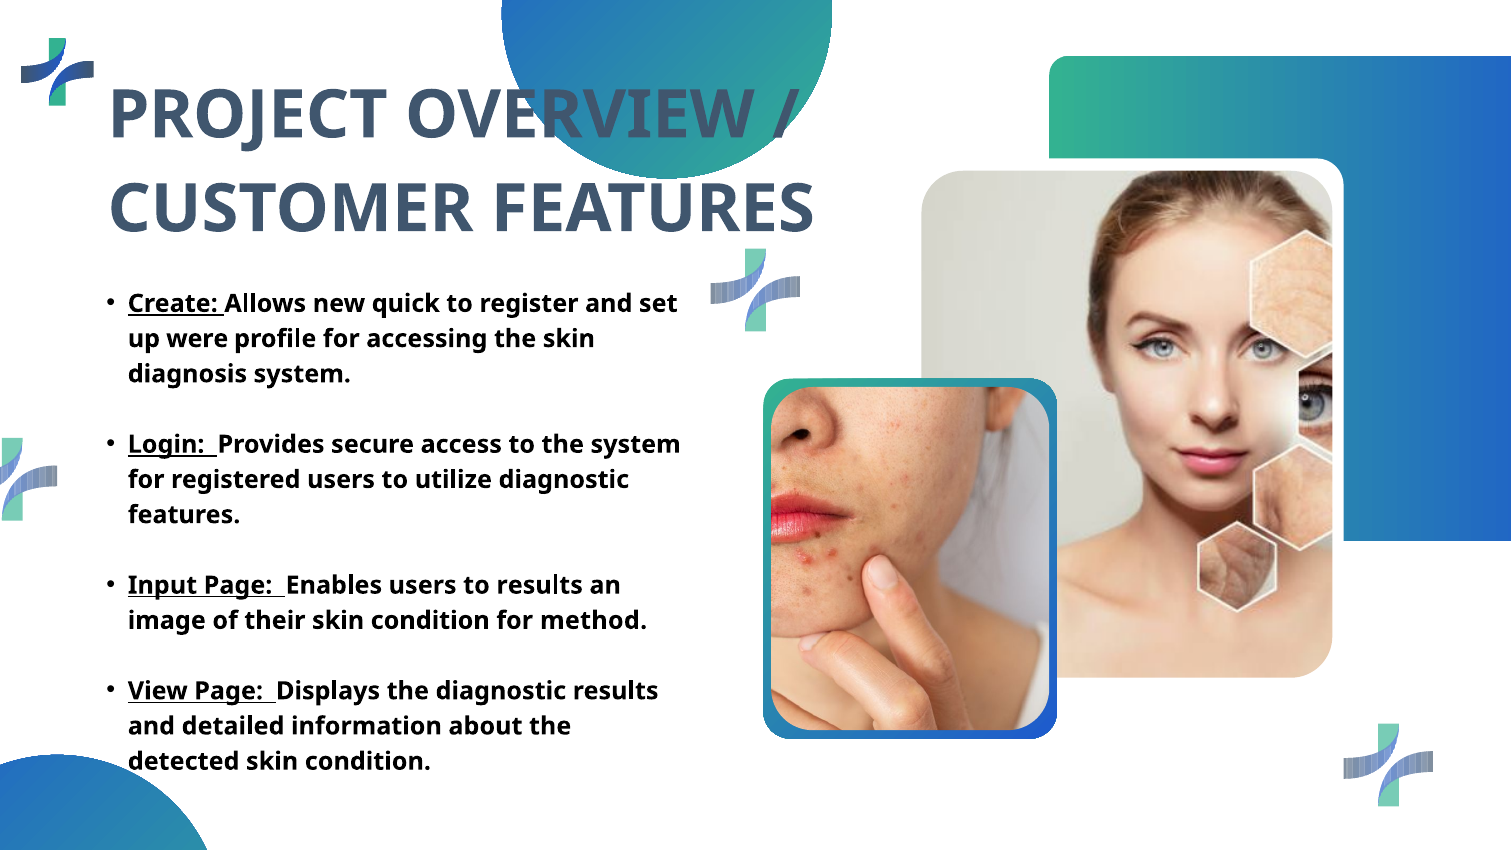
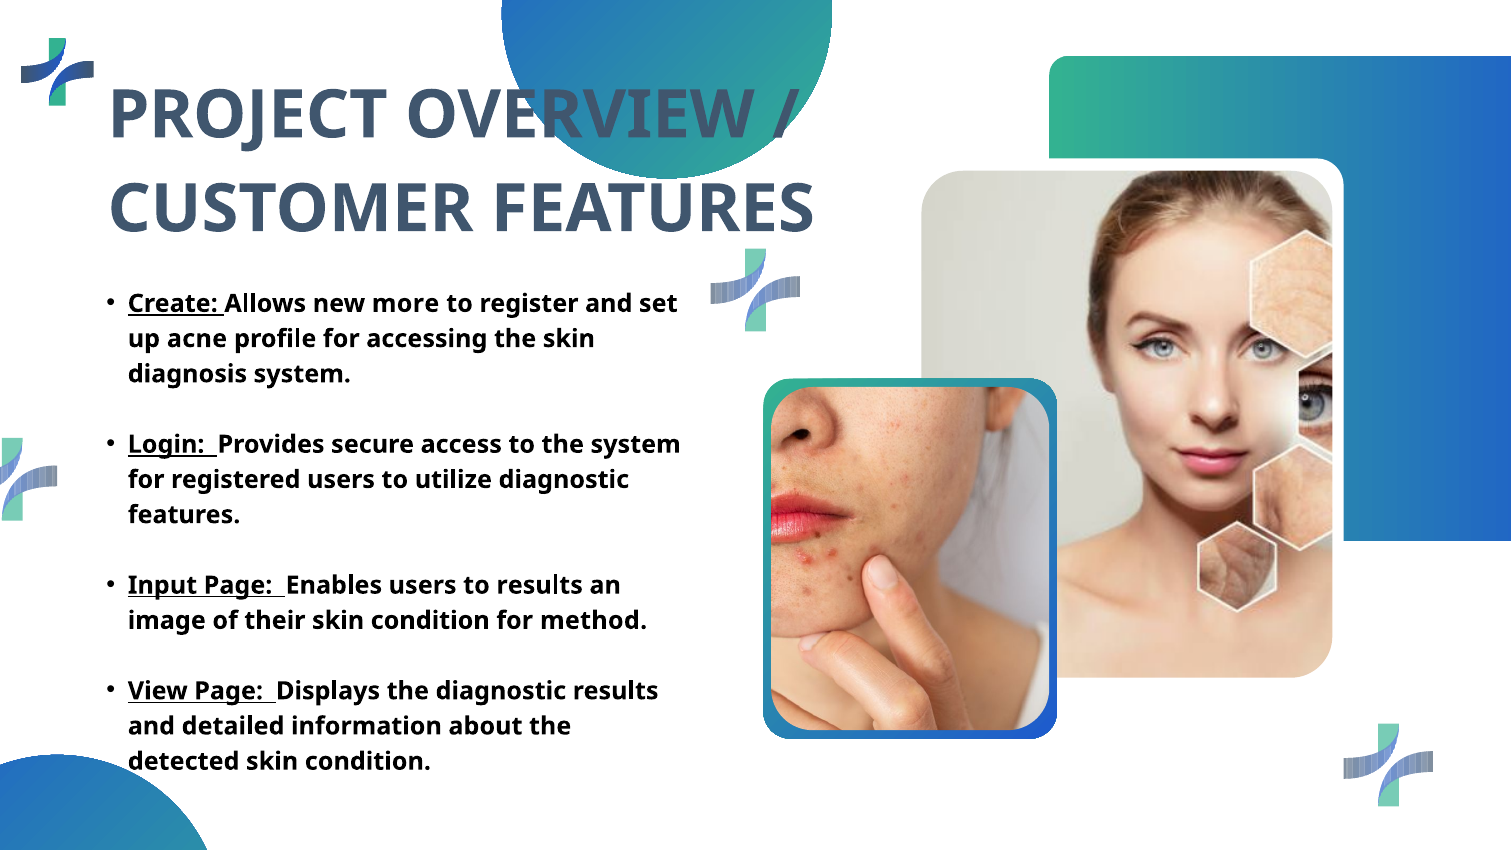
quick: quick -> more
were: were -> acne
